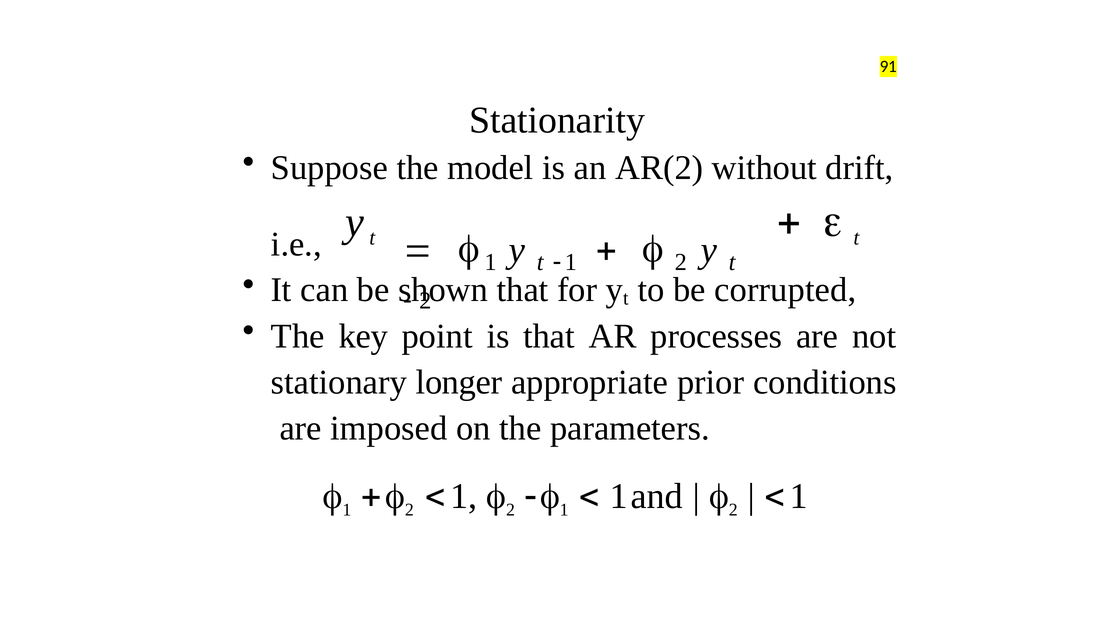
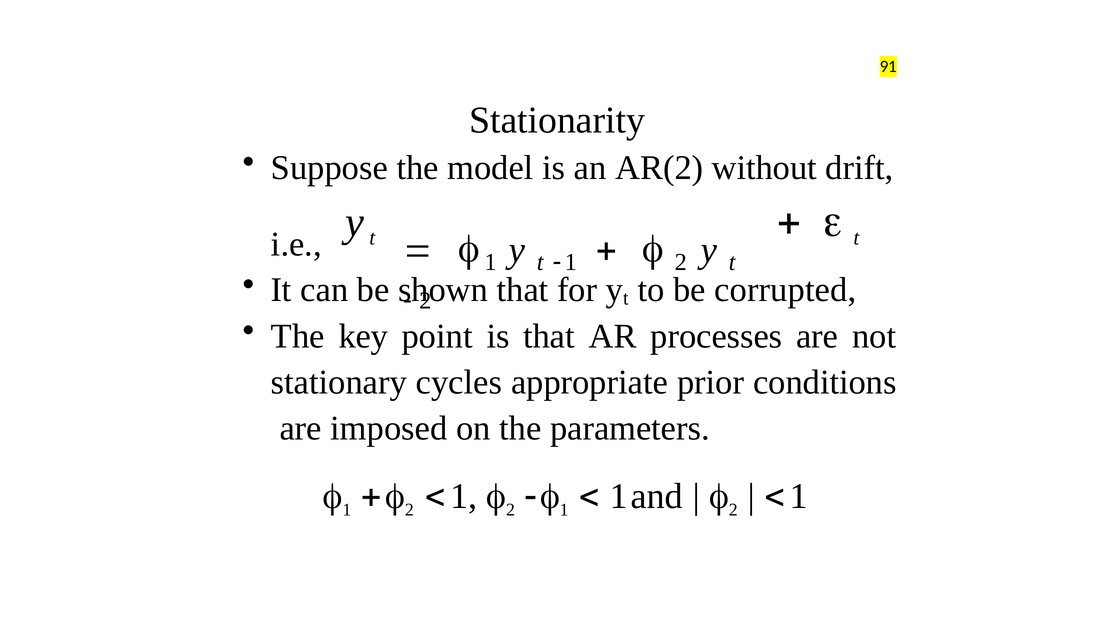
longer: longer -> cycles
